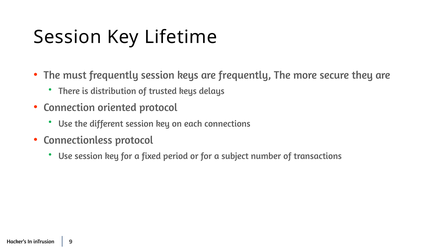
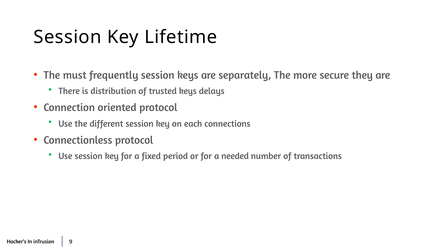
are frequently: frequently -> separately
subject: subject -> needed
